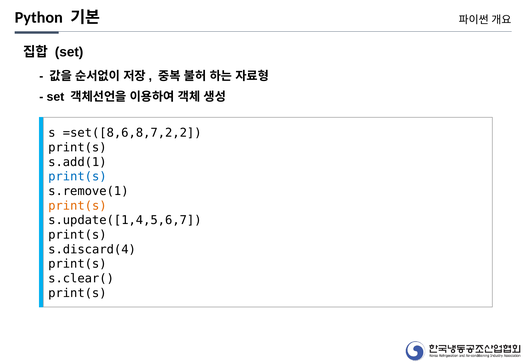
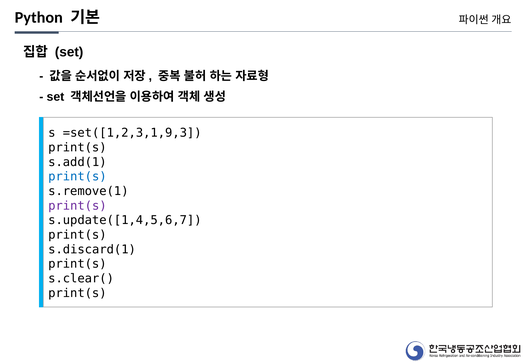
=set([8,6,8,7,2,2: =set([8,6,8,7,2,2 -> =set([1,2,3,1,9,3
print(s at (77, 206) colour: orange -> purple
s.discard(4: s.discard(4 -> s.discard(1
